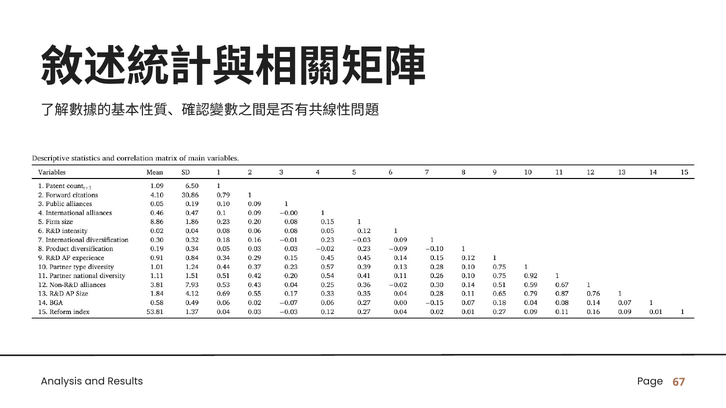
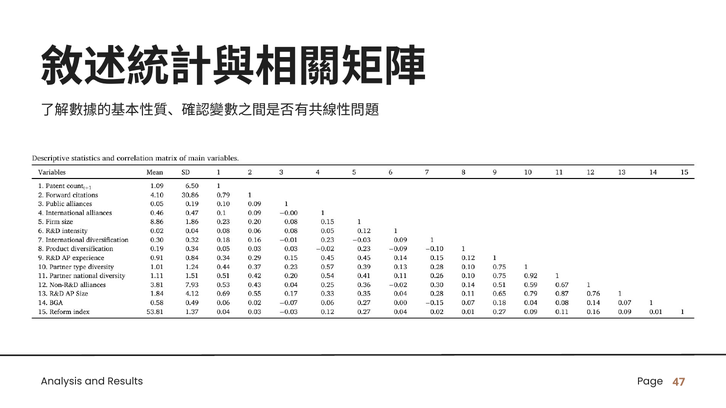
67: 67 -> 47
